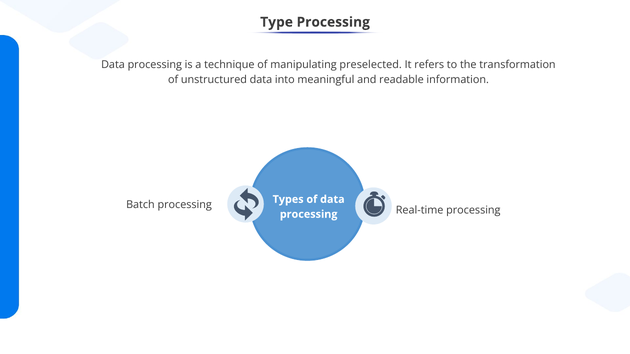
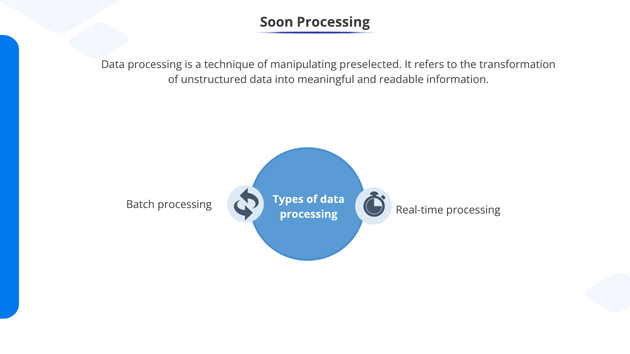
Type: Type -> Soon
